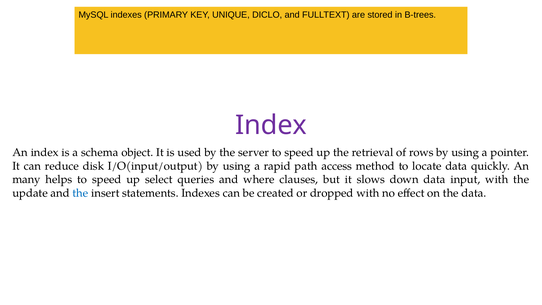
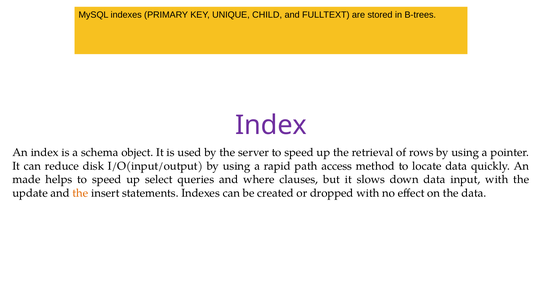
DICLO: DICLO -> CHILD
many: many -> made
the at (80, 193) colour: blue -> orange
